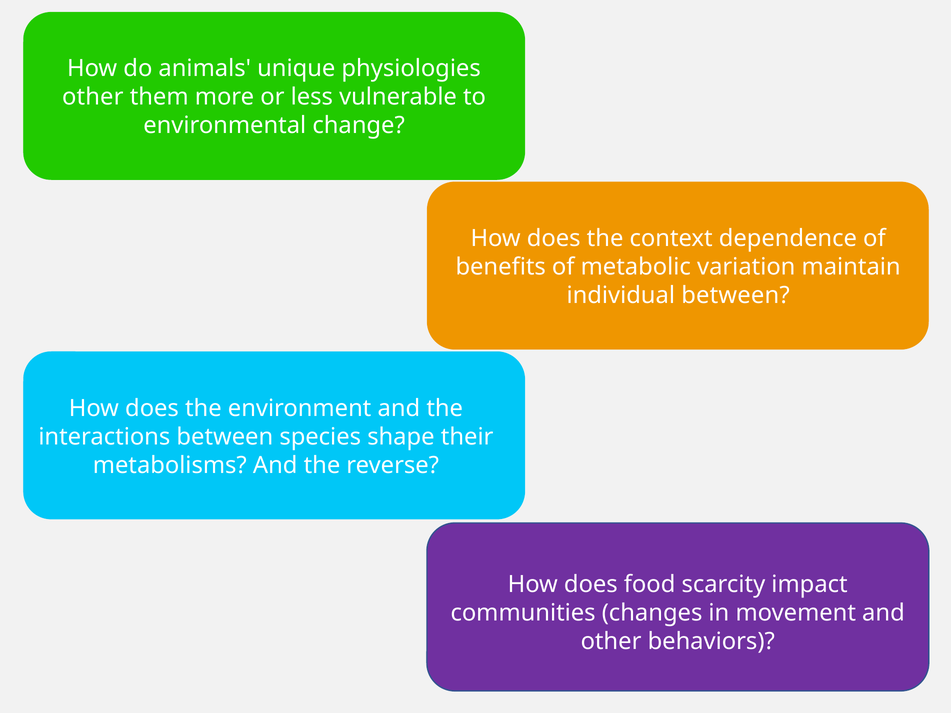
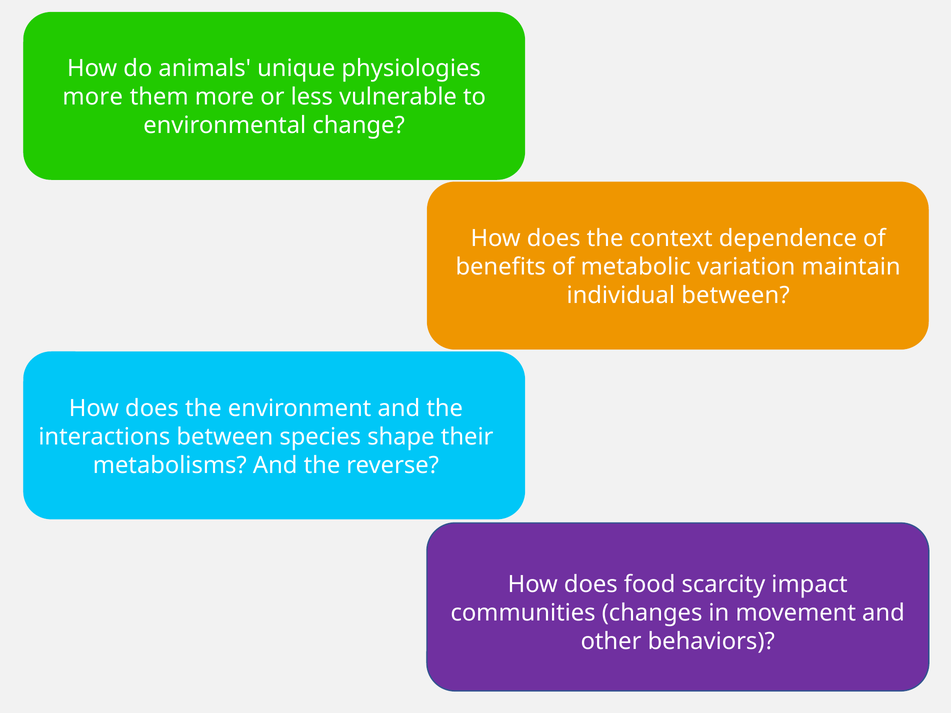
other at (93, 97): other -> more
